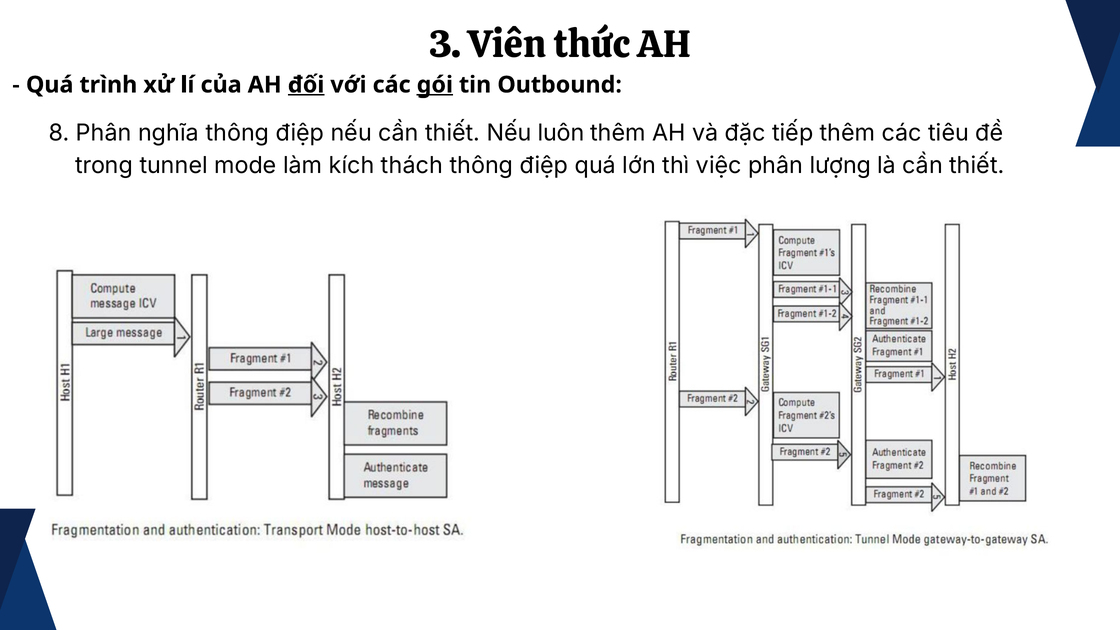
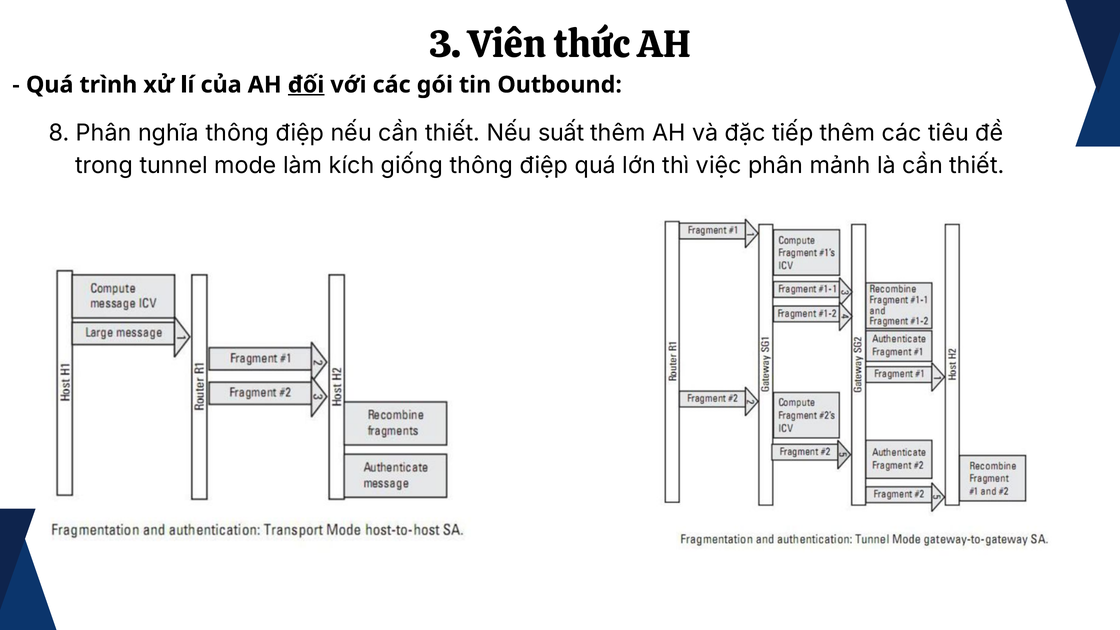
gói underline: present -> none
luôn: luôn -> suất
thách: thách -> giống
lượng: lượng -> mảnh
